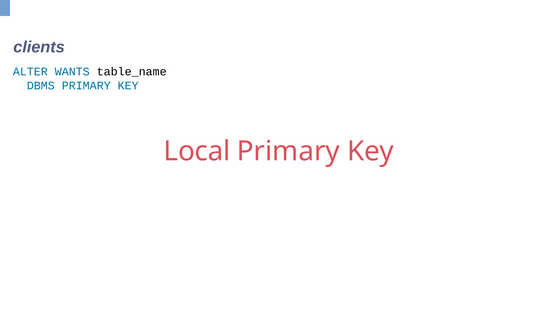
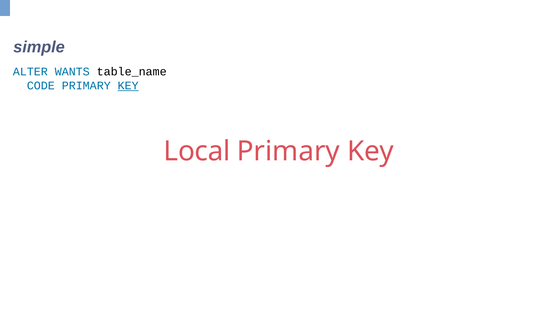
clients: clients -> simple
DBMS: DBMS -> CODE
KEY at (128, 86) underline: none -> present
